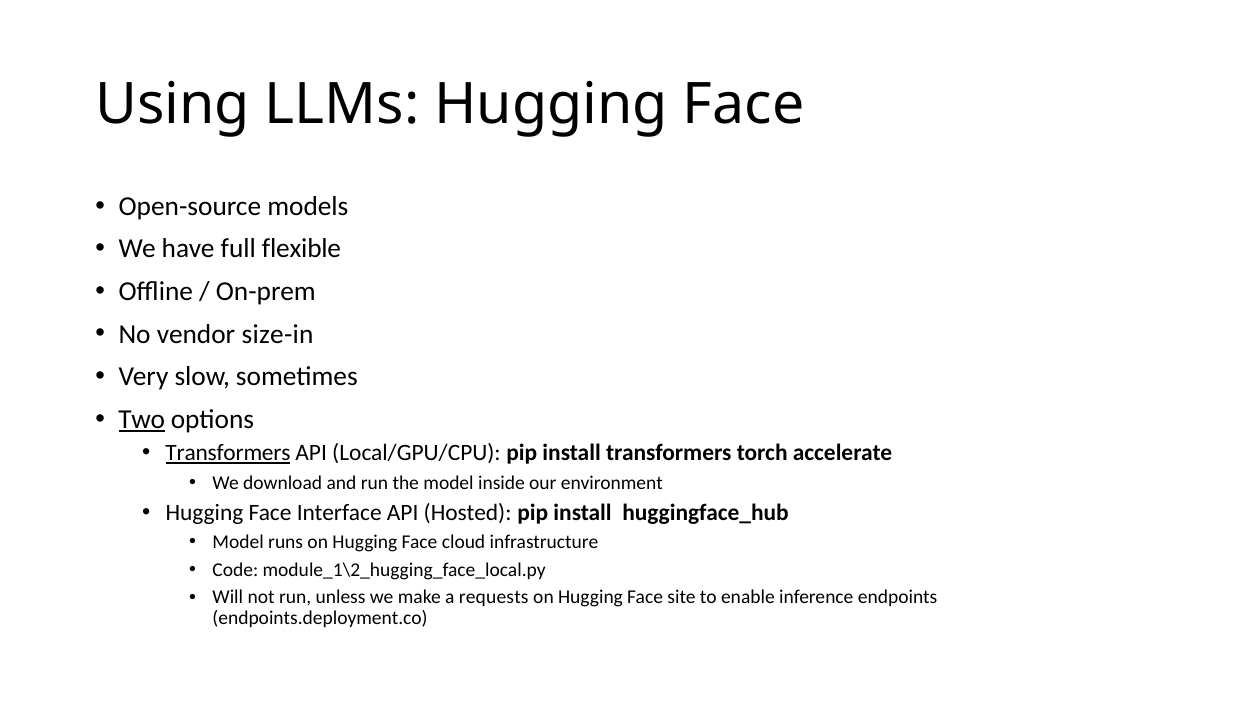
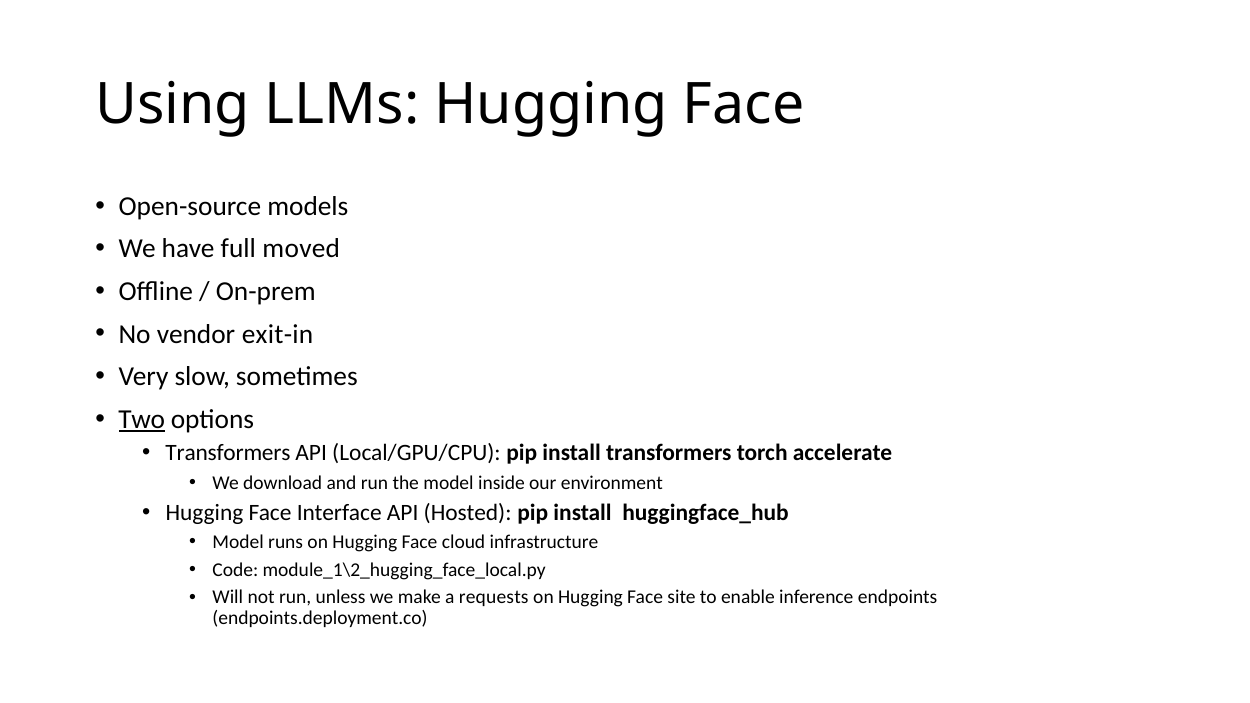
flexible: flexible -> moved
size-in: size-in -> exit-in
Transformers at (228, 453) underline: present -> none
